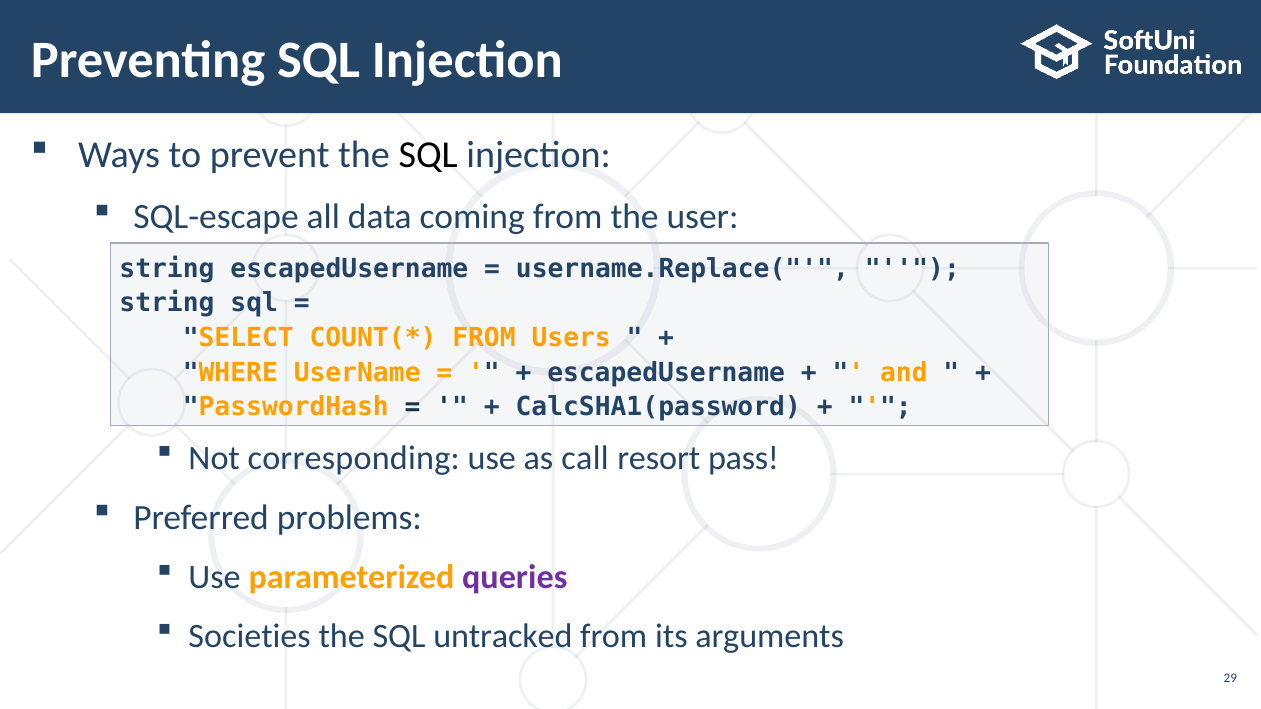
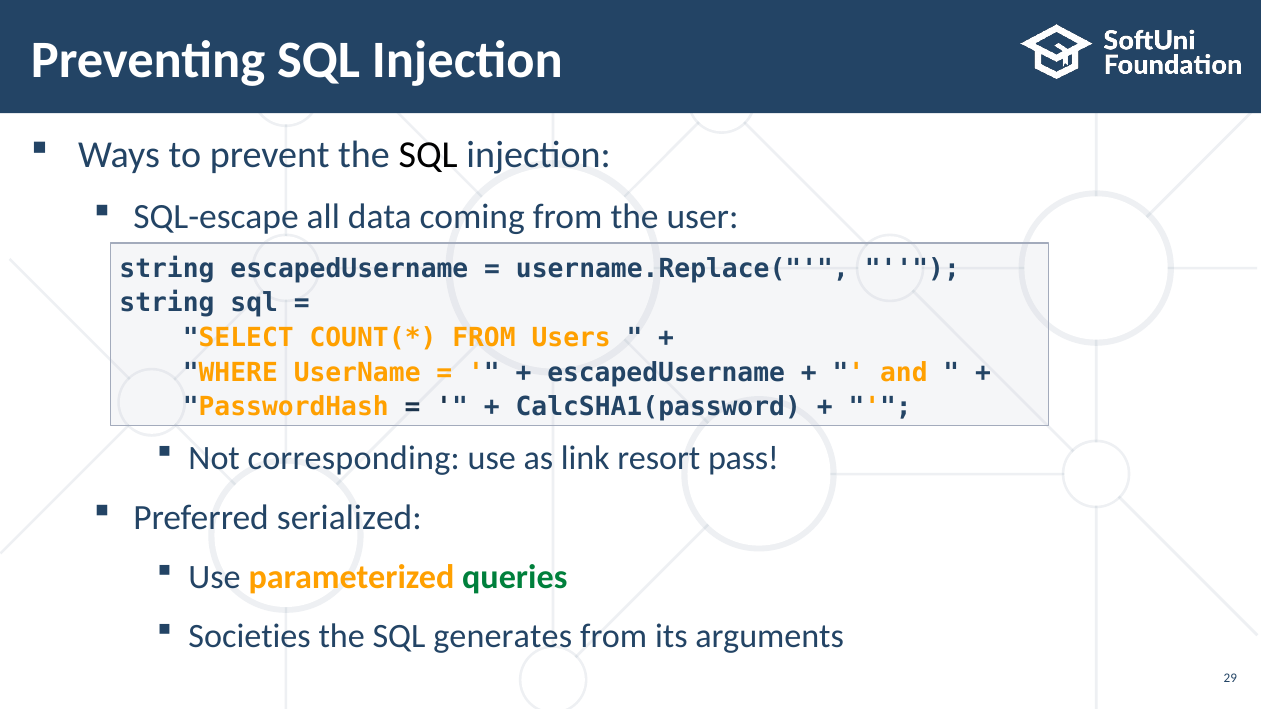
call: call -> link
problems: problems -> serialized
queries colour: purple -> green
untracked: untracked -> generates
